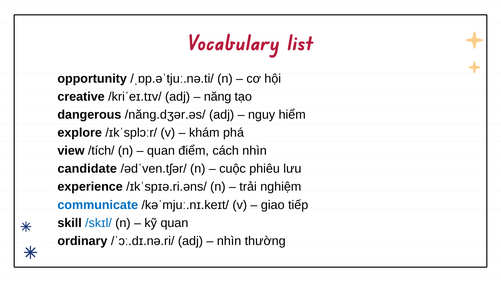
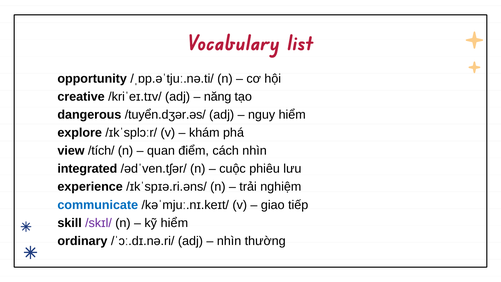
/năng.dʒər.əs/: /năng.dʒər.əs/ -> /tuyển.dʒər.əs/
candidate: candidate -> integrated
/skɪl/ colour: blue -> purple
kỹ quan: quan -> hiểm
